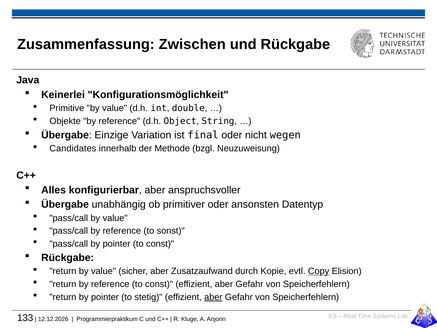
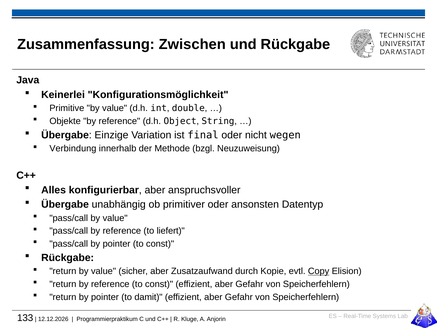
Candidates: Candidates -> Verbindung
sonst: sonst -> liefert
stetig: stetig -> damit
aber at (213, 297) underline: present -> none
